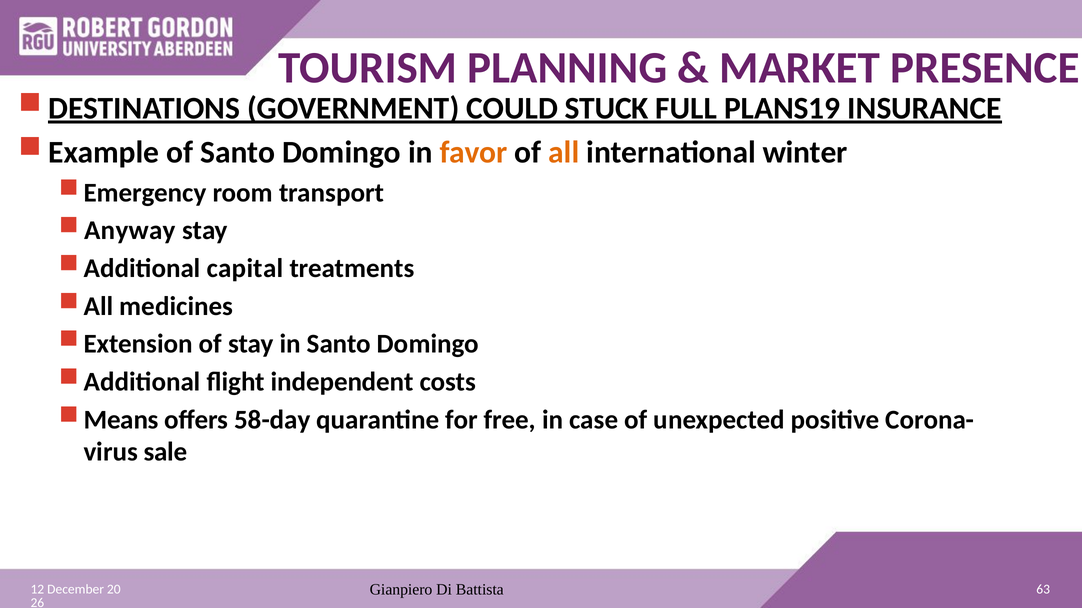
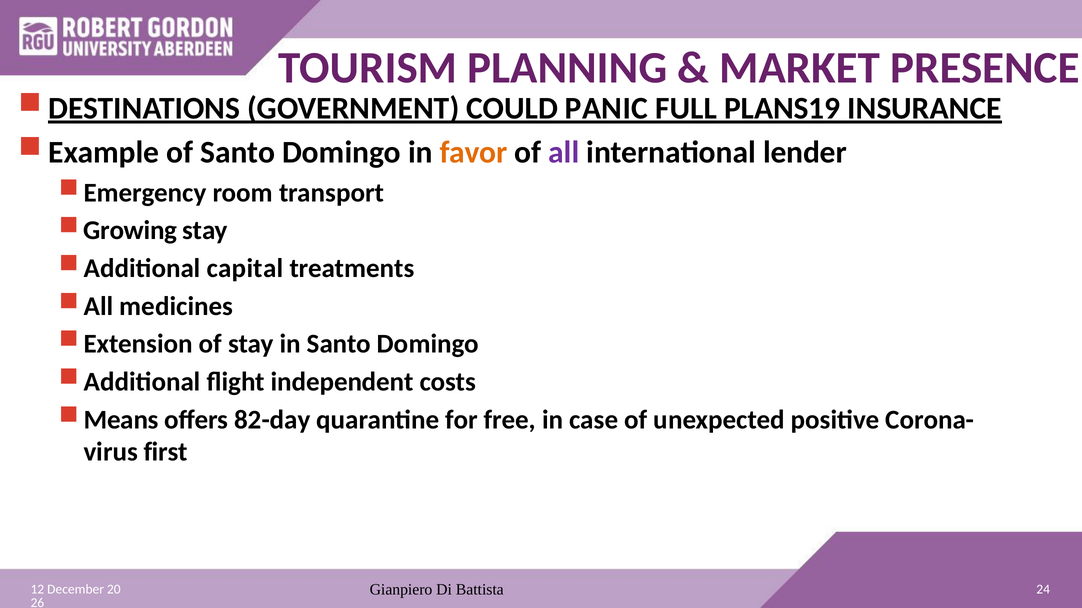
STUCK: STUCK -> PANIC
all at (564, 153) colour: orange -> purple
winter: winter -> lender
Anyway: Anyway -> Growing
58-day: 58-day -> 82-day
sale: sale -> first
63: 63 -> 24
